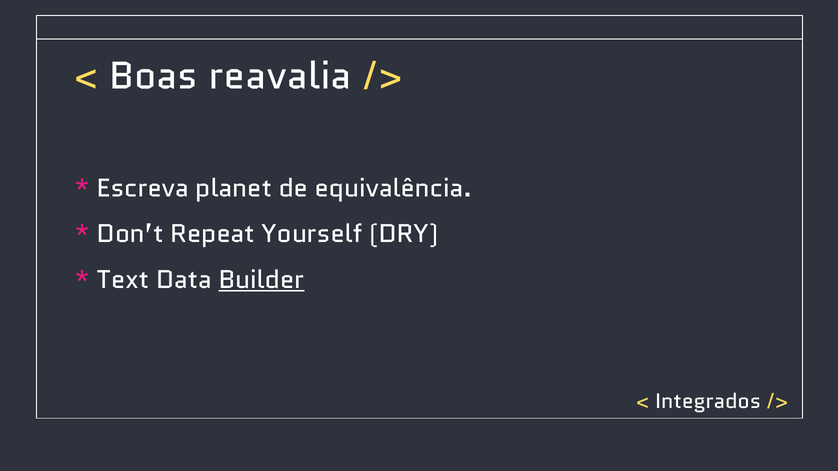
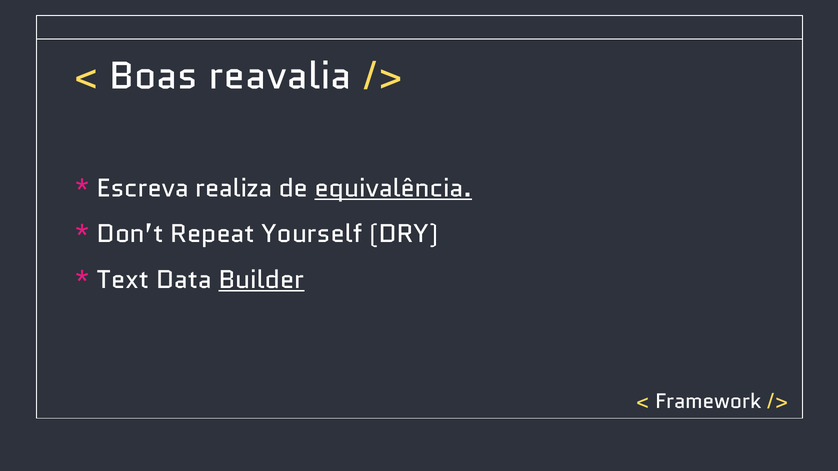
planet: planet -> realiza
equivalência underline: none -> present
Integrados: Integrados -> Framework
